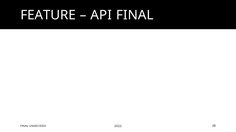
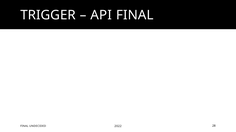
FEATURE: FEATURE -> TRIGGER
